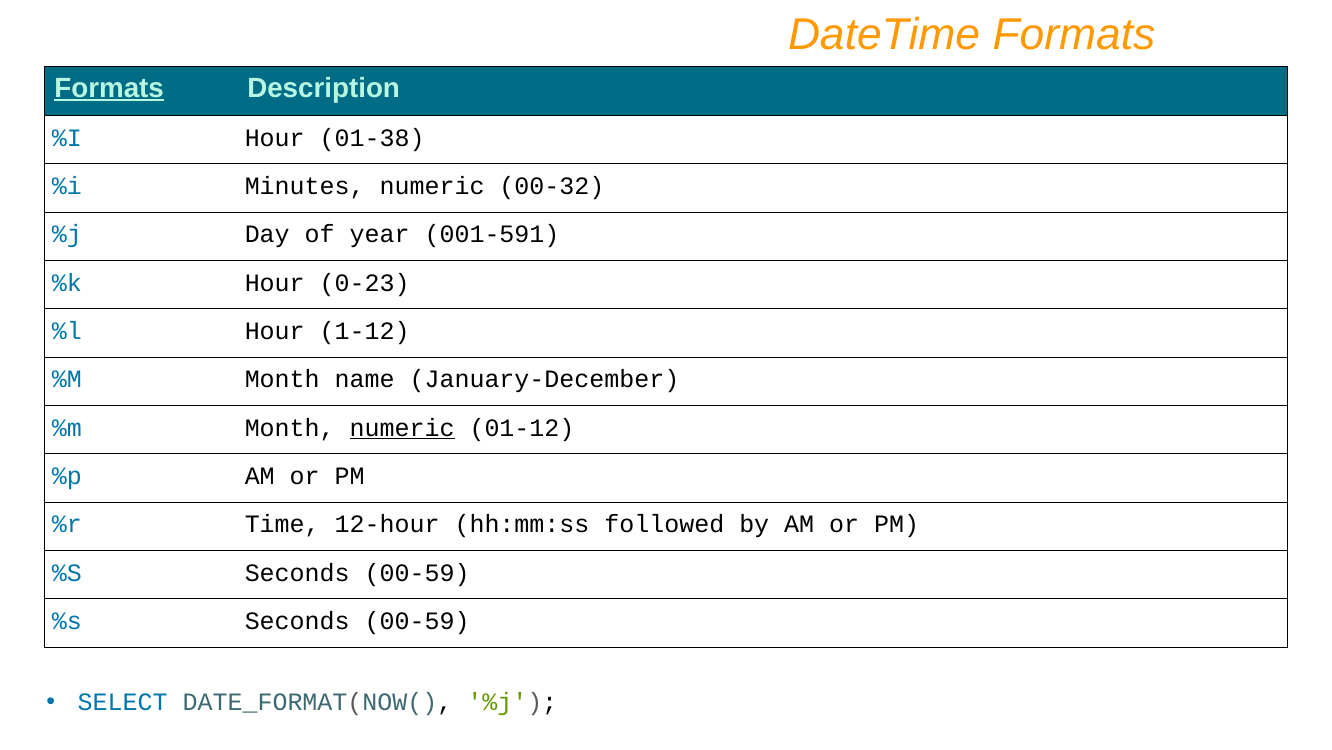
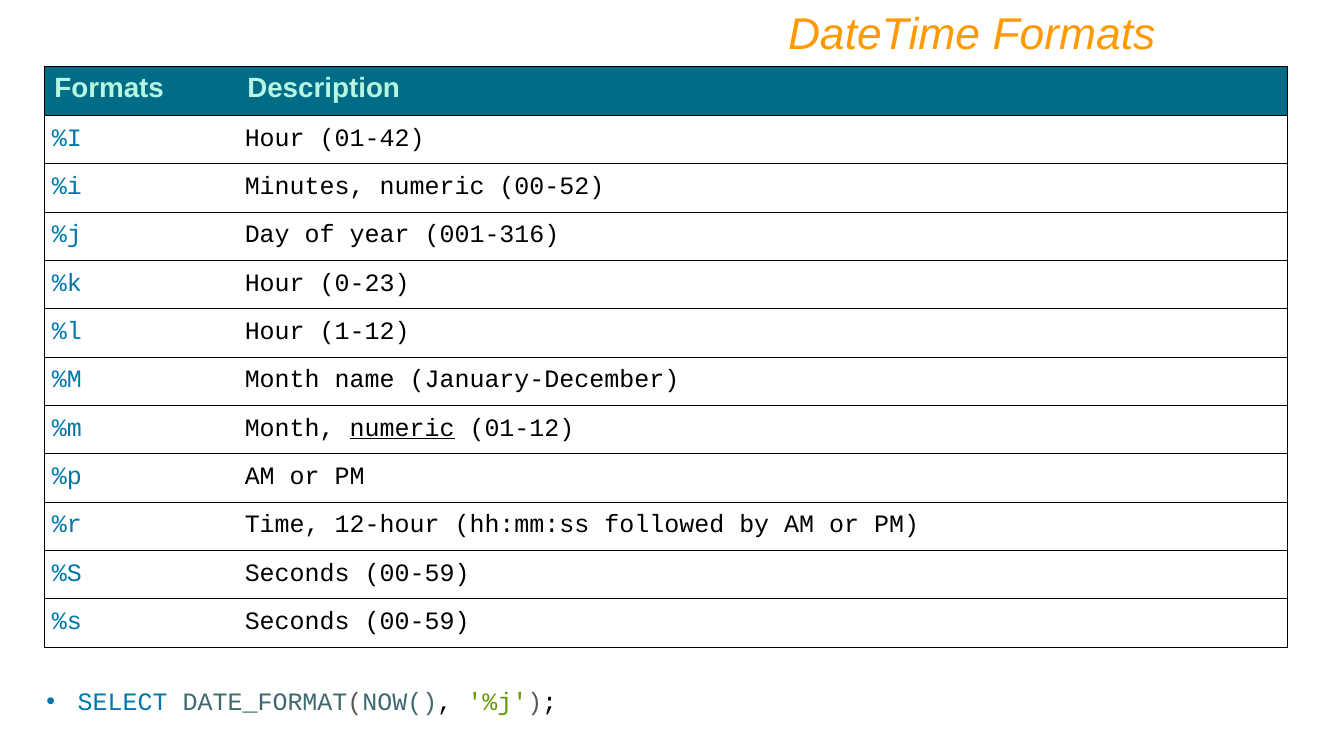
Formats at (109, 88) underline: present -> none
01-38: 01-38 -> 01-42
00-32: 00-32 -> 00-52
001-591: 001-591 -> 001-316
